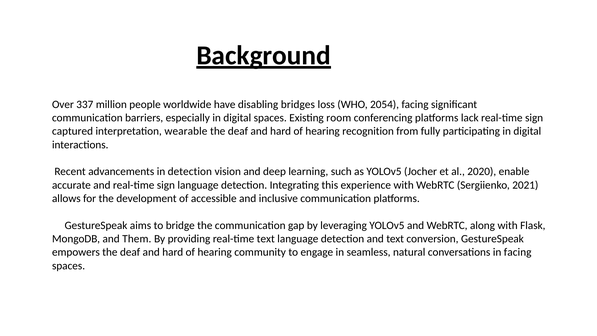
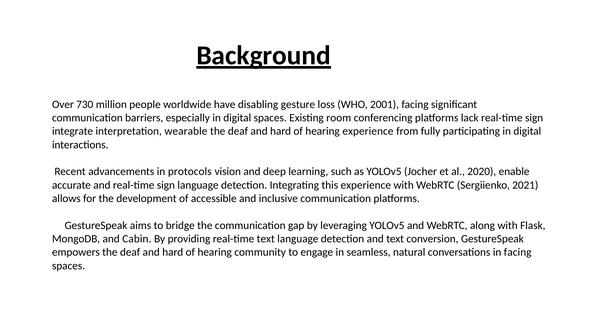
337: 337 -> 730
bridges: bridges -> gesture
2054: 2054 -> 2001
captured: captured -> integrate
hearing recognition: recognition -> experience
in detection: detection -> protocols
Them: Them -> Cabin
